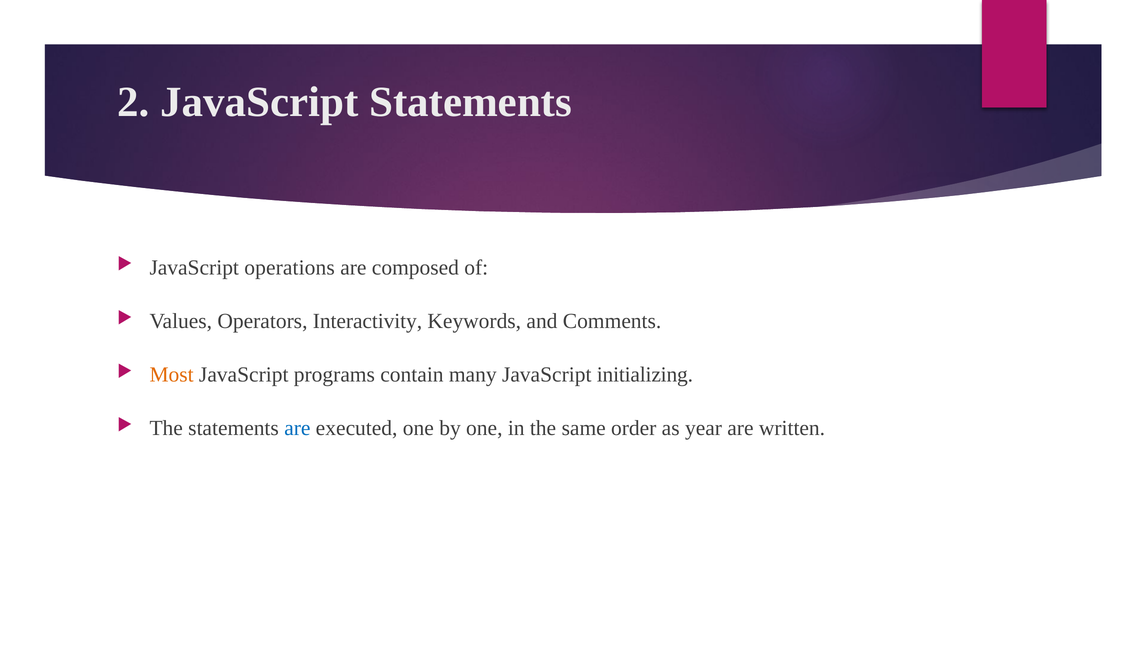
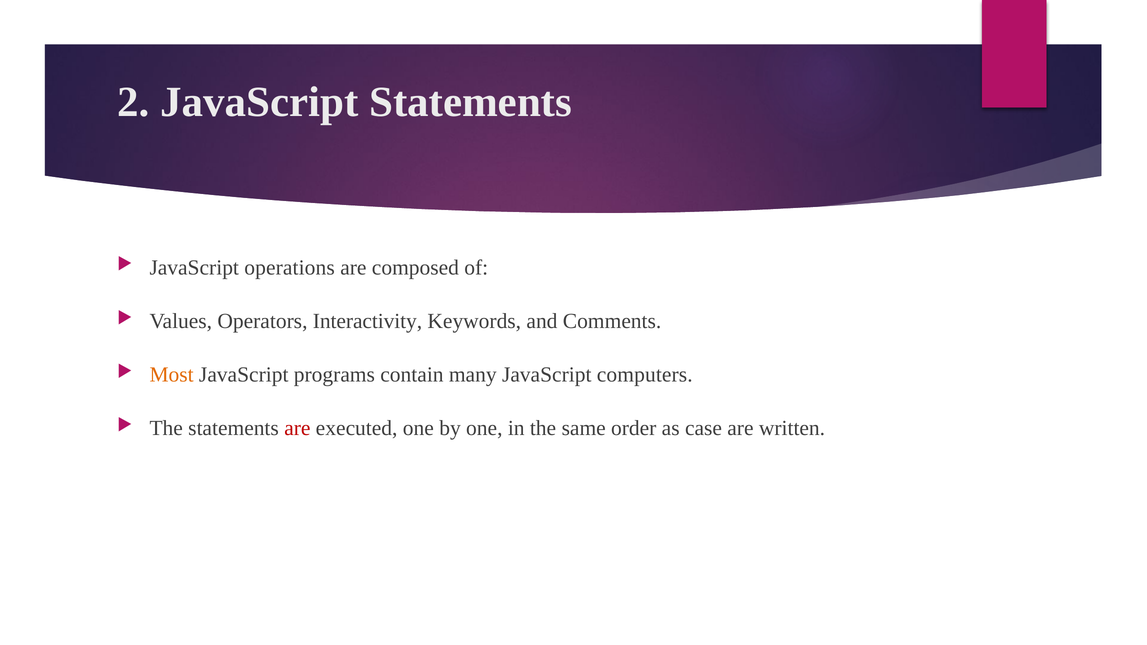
initializing: initializing -> computers
are at (297, 428) colour: blue -> red
year: year -> case
